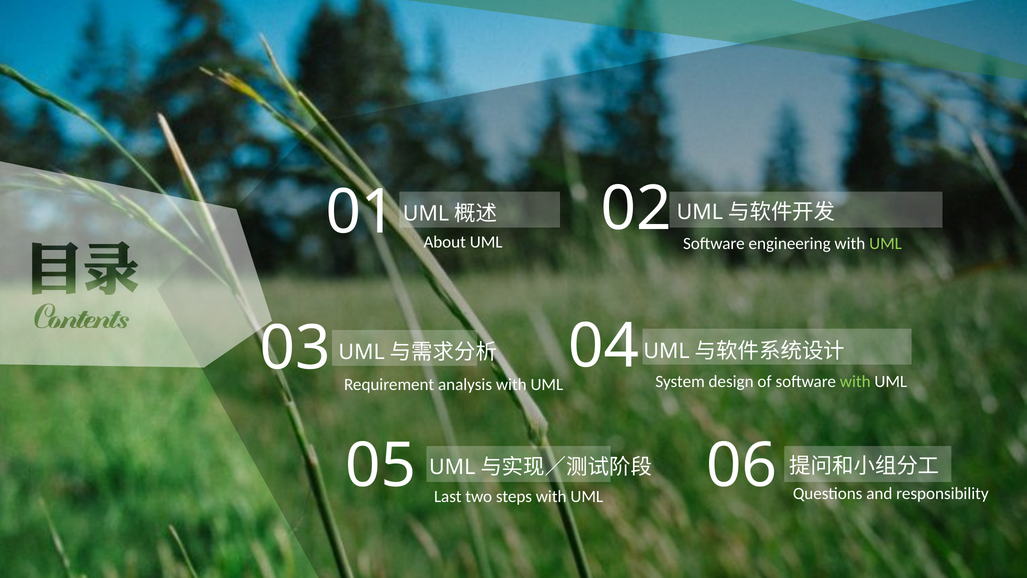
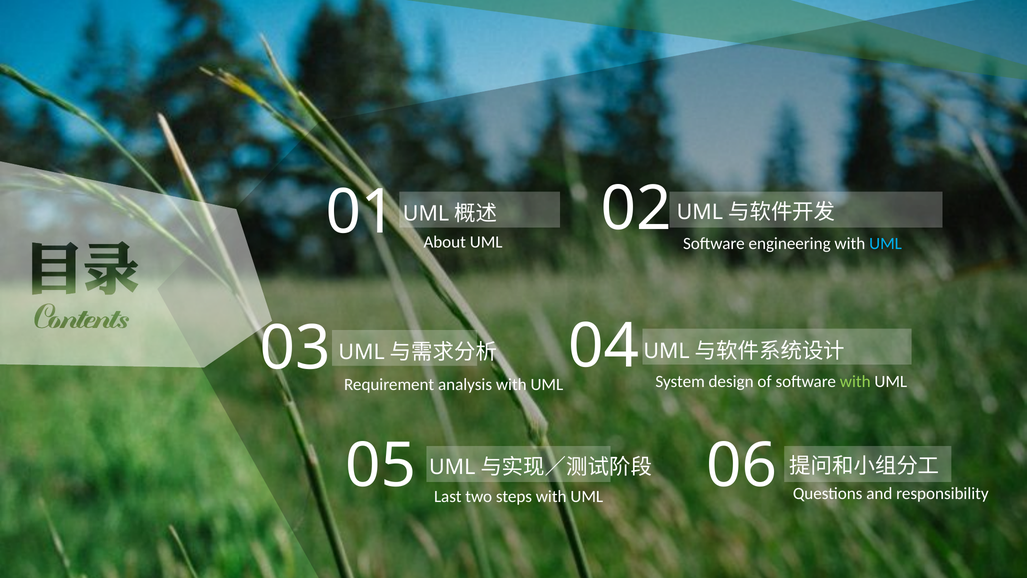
UML at (886, 244) colour: light green -> light blue
